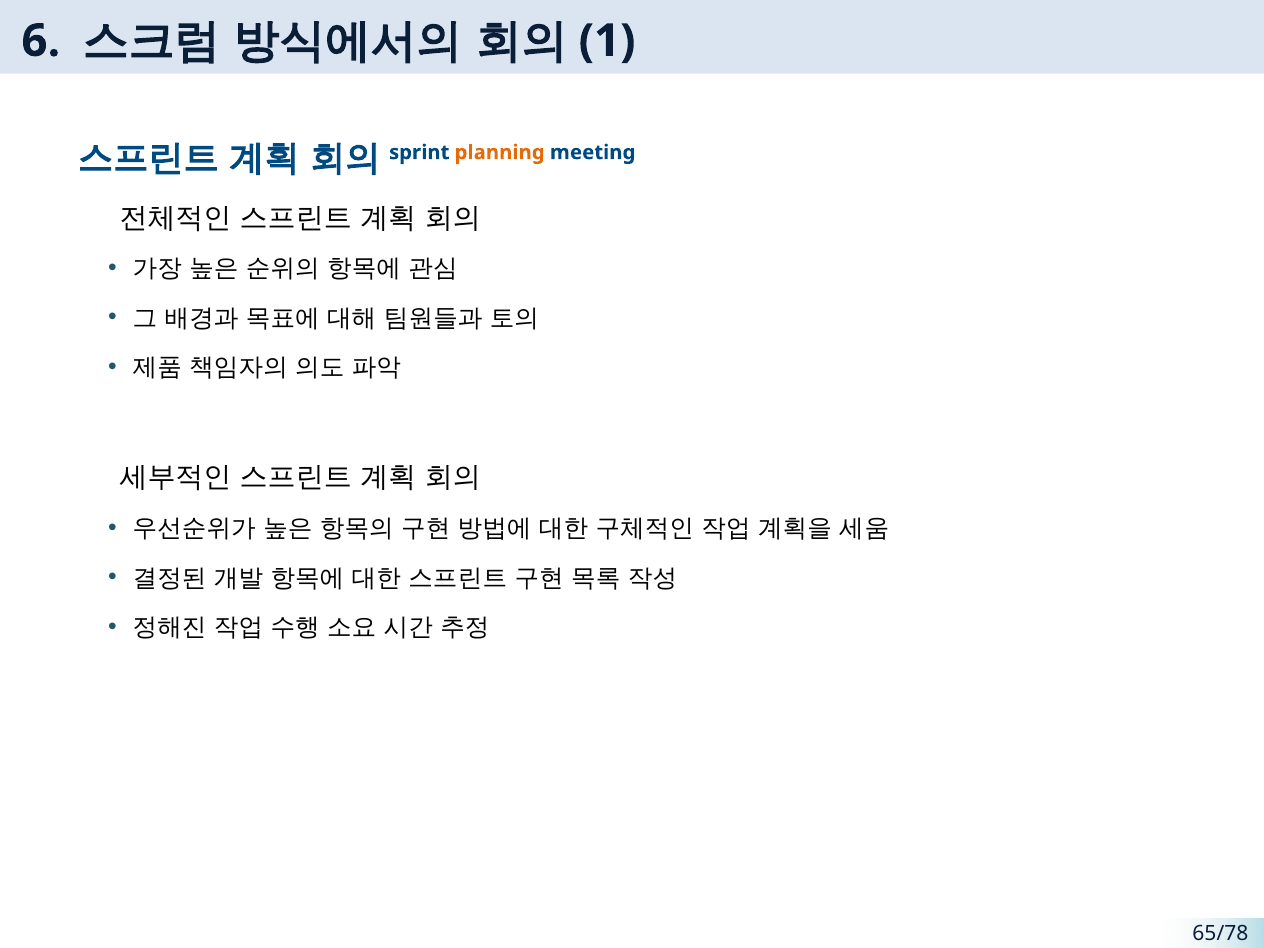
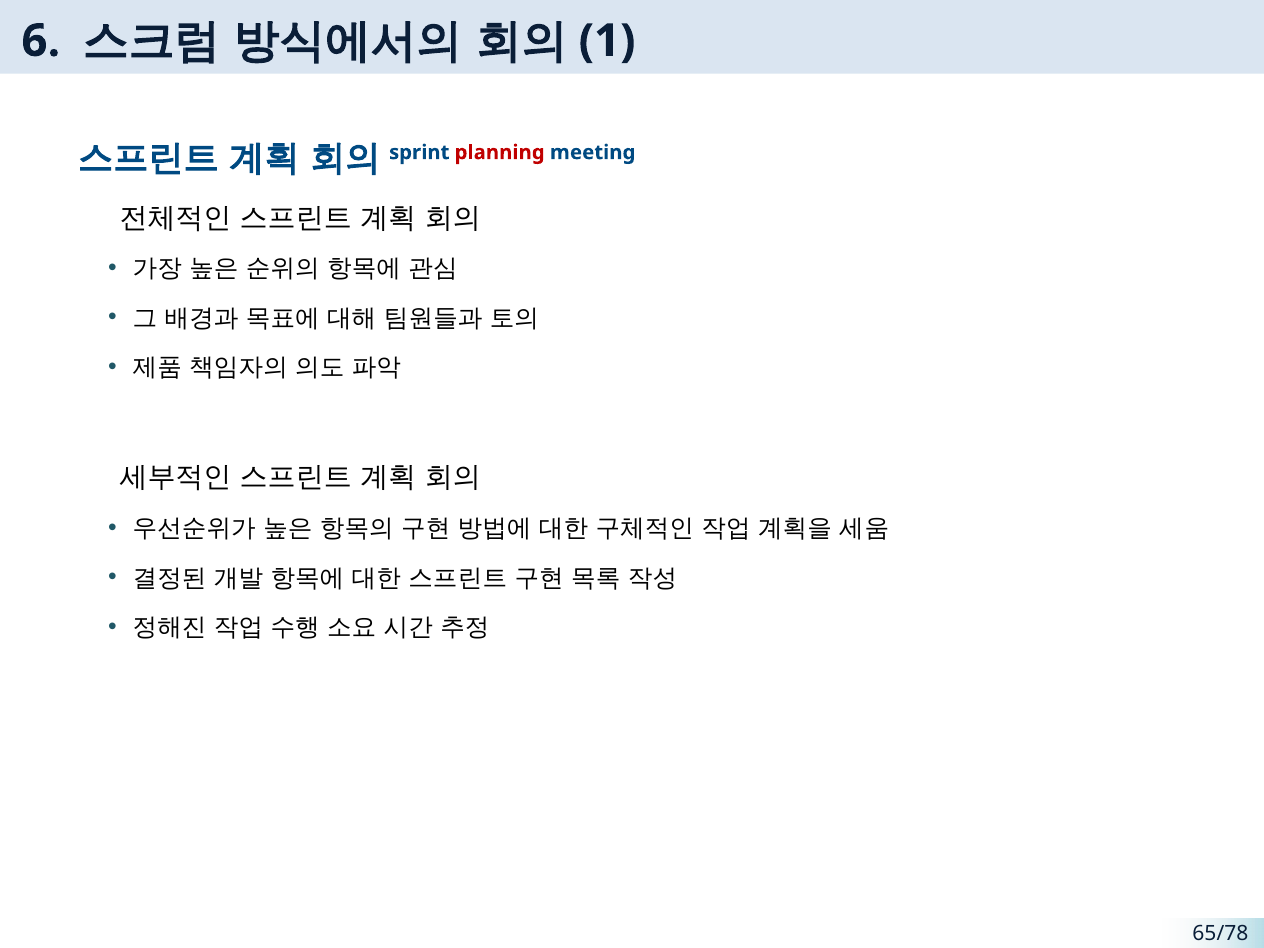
planning colour: orange -> red
